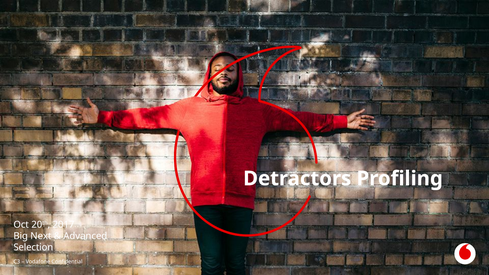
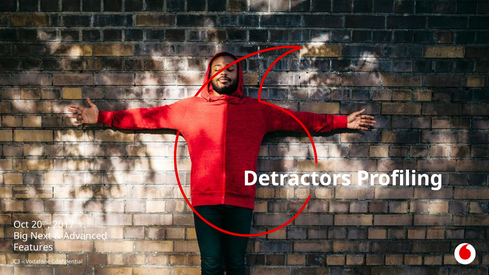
Selection: Selection -> Features
